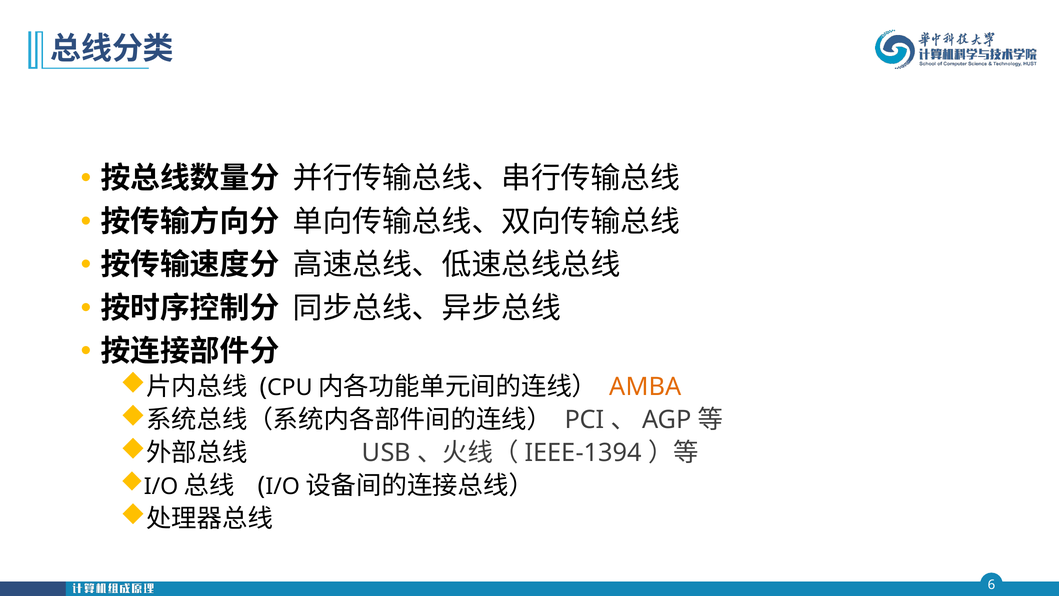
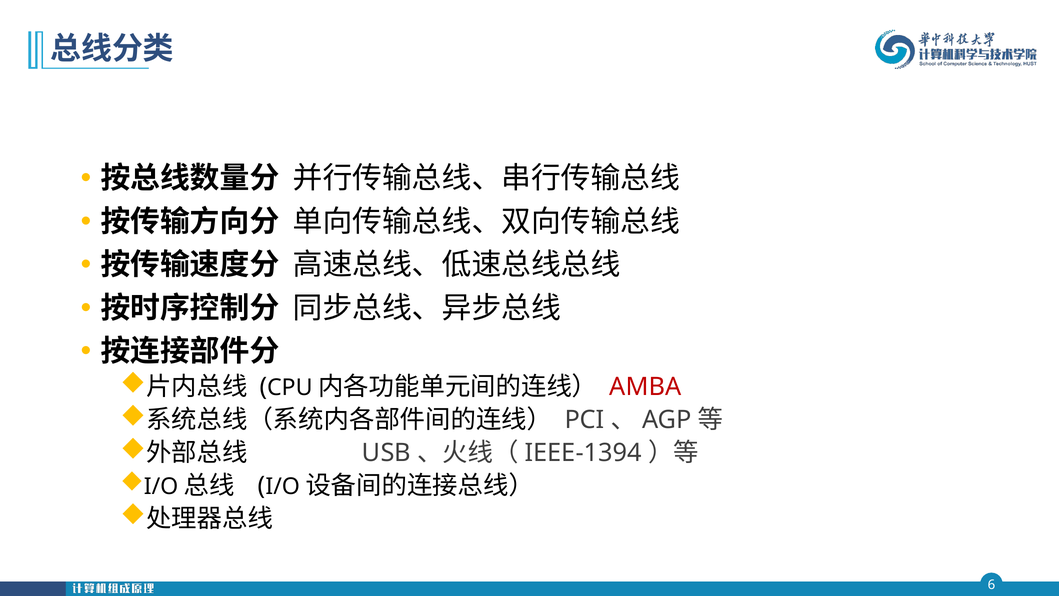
AMBA colour: orange -> red
